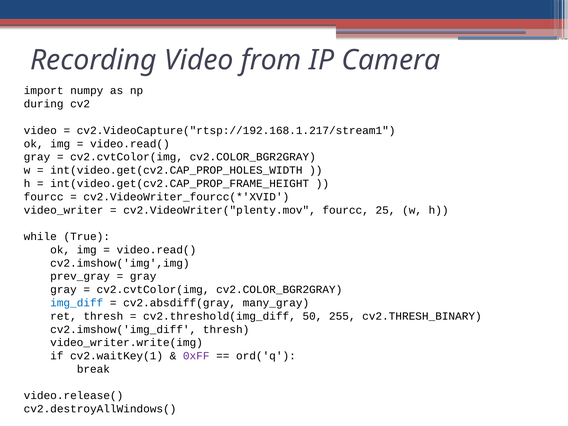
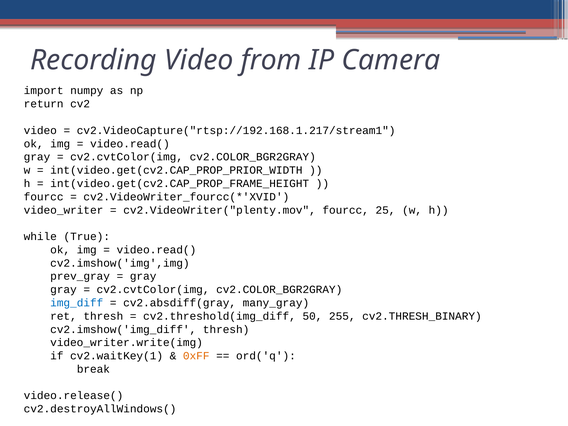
during: during -> return
int(video.get(cv2.CAP_PROP_HOLES_WIDTH: int(video.get(cv2.CAP_PROP_HOLES_WIDTH -> int(video.get(cv2.CAP_PROP_PRIOR_WIDTH
0xFF colour: purple -> orange
